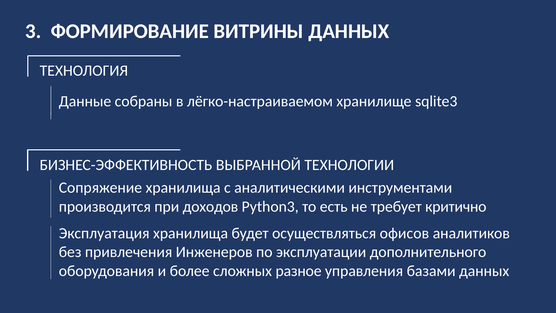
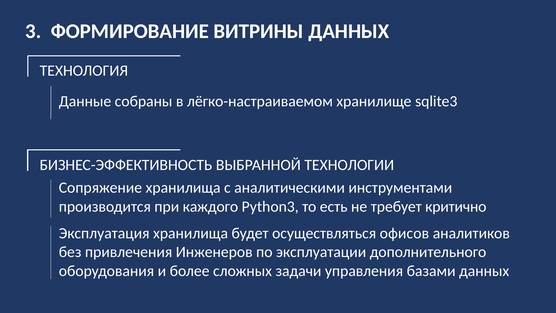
доходов: доходов -> каждого
разное: разное -> задачи
